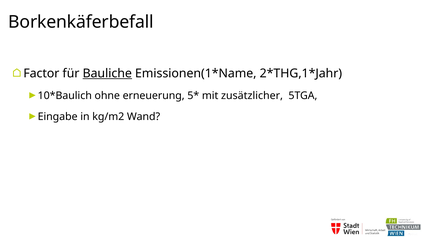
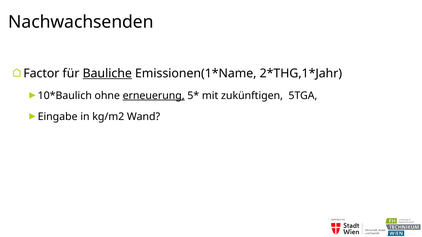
Borkenkäferbefall: Borkenkäferbefall -> Nachwachsenden
erneuerung underline: none -> present
zusätzlicher: zusätzlicher -> zukünftigen
